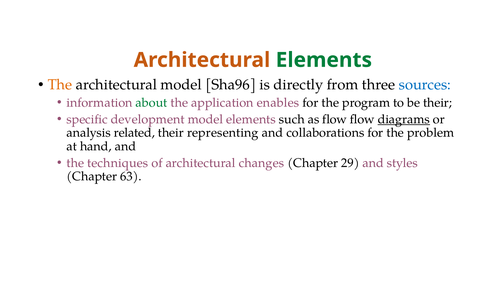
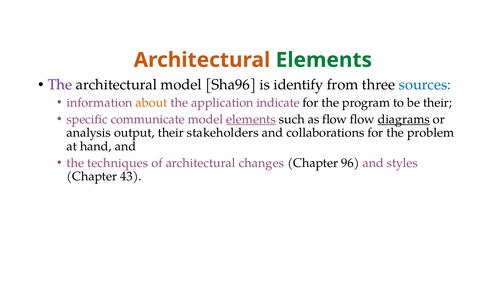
The at (60, 85) colour: orange -> purple
directly: directly -> identify
about colour: green -> orange
enables: enables -> indicate
development: development -> communicate
elements at (251, 119) underline: none -> present
related: related -> output
representing: representing -> stakeholders
29: 29 -> 96
63: 63 -> 43
